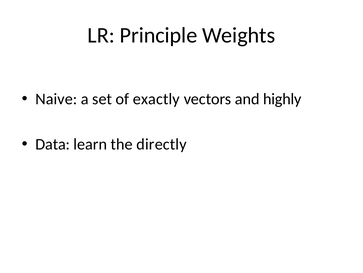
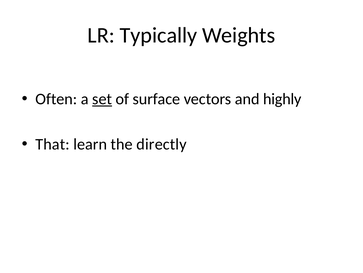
Principle: Principle -> Typically
Naive: Naive -> Often
set underline: none -> present
exactly: exactly -> surface
Data: Data -> That
